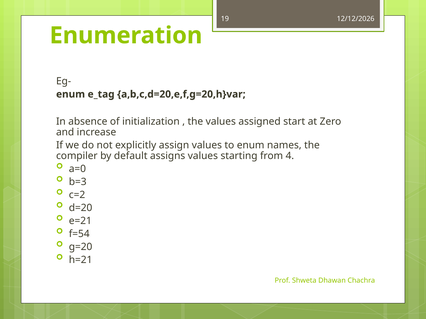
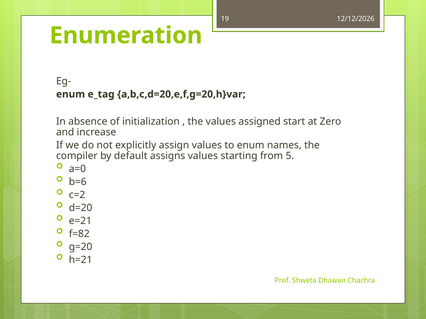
4: 4 -> 5
b=3: b=3 -> b=6
f=54: f=54 -> f=82
